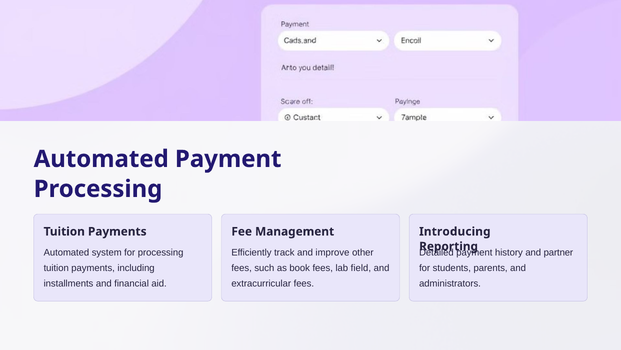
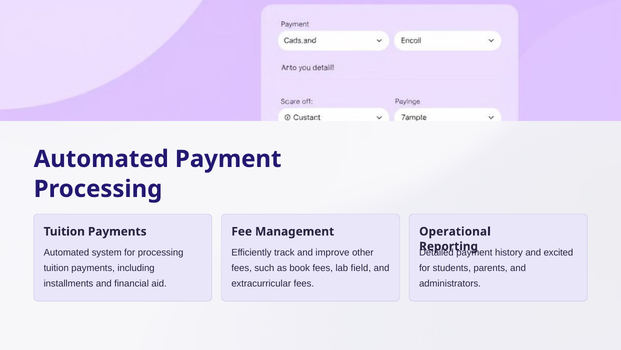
Introducing: Introducing -> Operational
partner: partner -> excited
